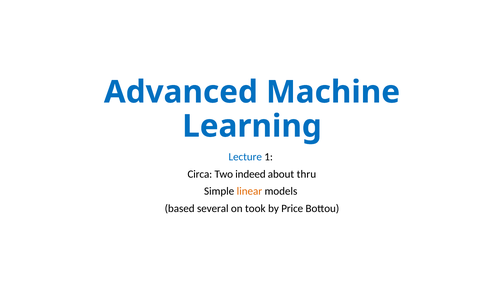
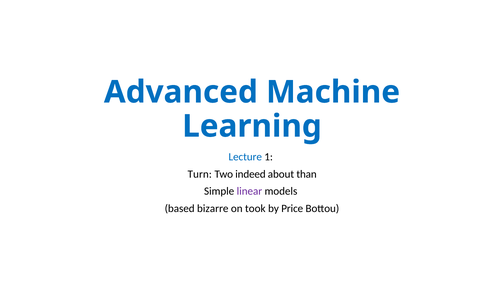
Circa: Circa -> Turn
thru: thru -> than
linear colour: orange -> purple
several: several -> bizarre
